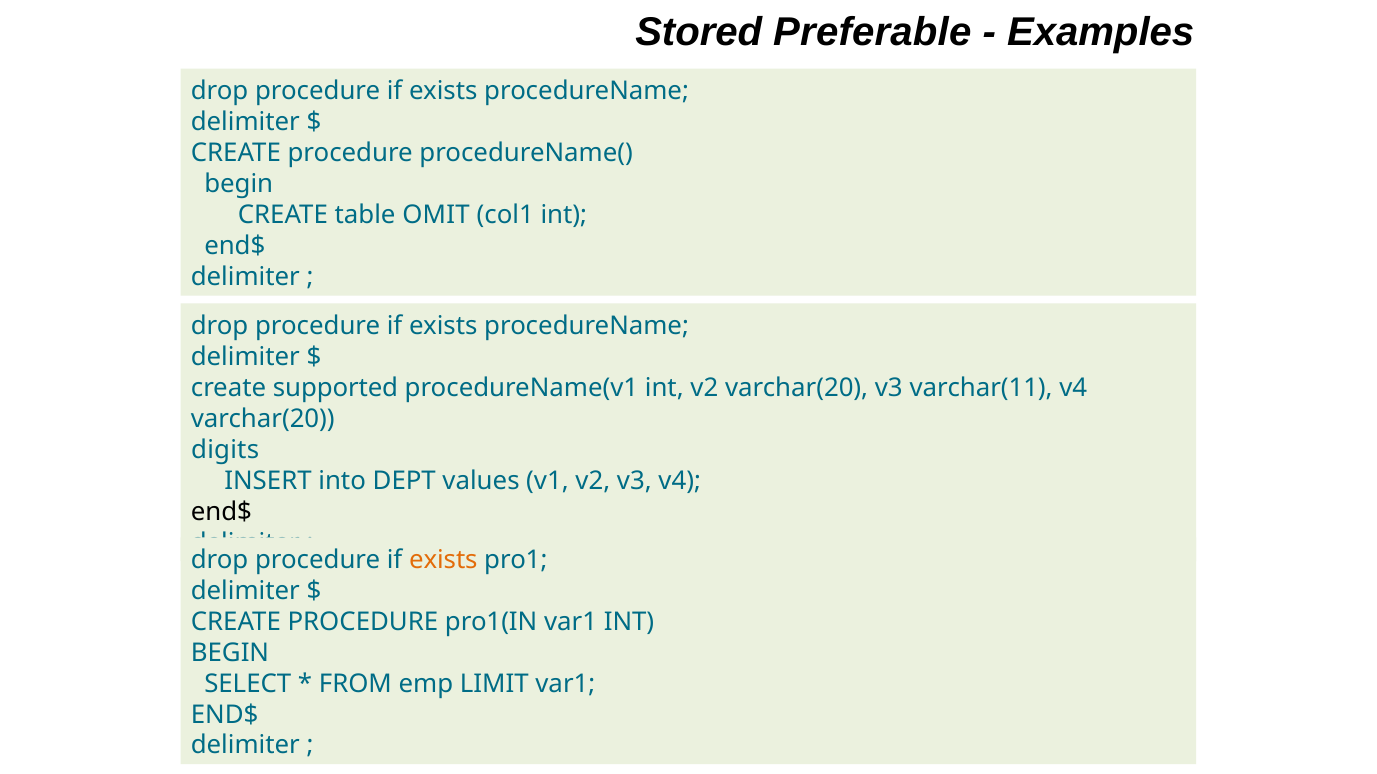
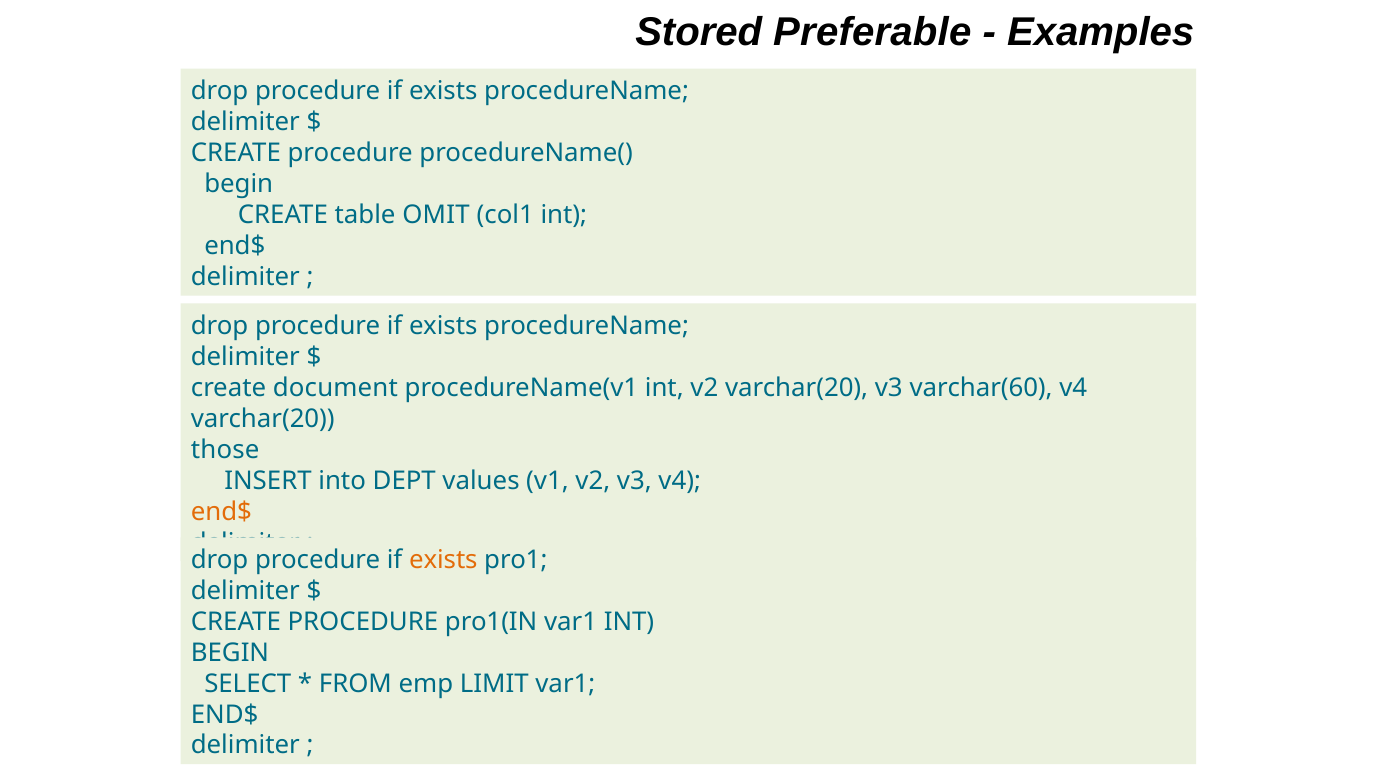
supported: supported -> document
varchar(11: varchar(11 -> varchar(60
digits: digits -> those
end$ at (221, 512) colour: black -> orange
